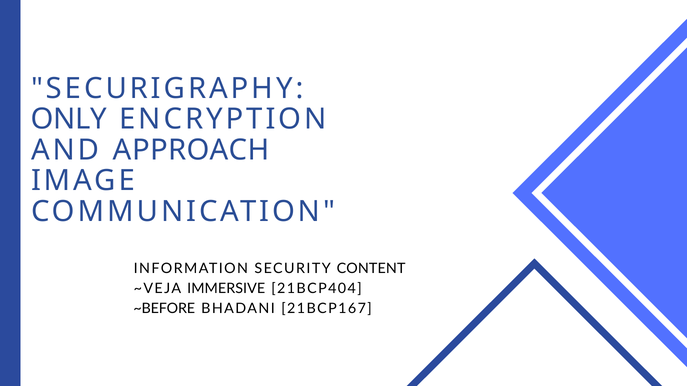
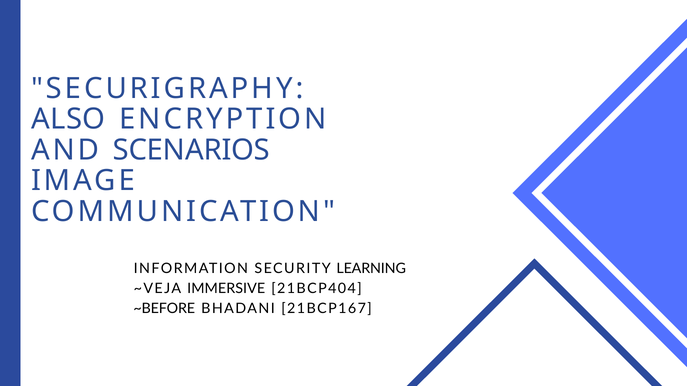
ONLY: ONLY -> ALSO
APPROACH: APPROACH -> SCENARIOS
CONTENT: CONTENT -> LEARNING
